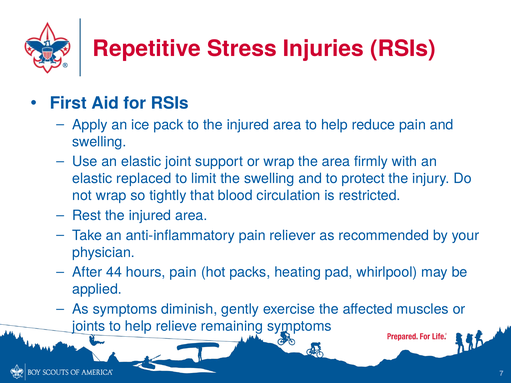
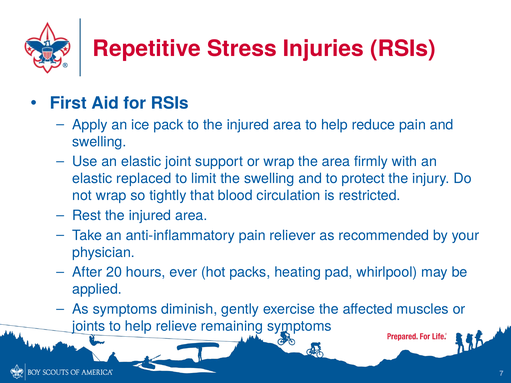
44: 44 -> 20
hours pain: pain -> ever
